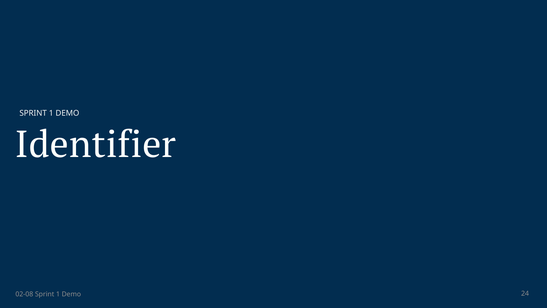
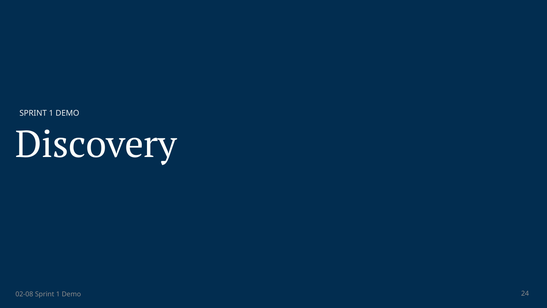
Identifier: Identifier -> Discovery
